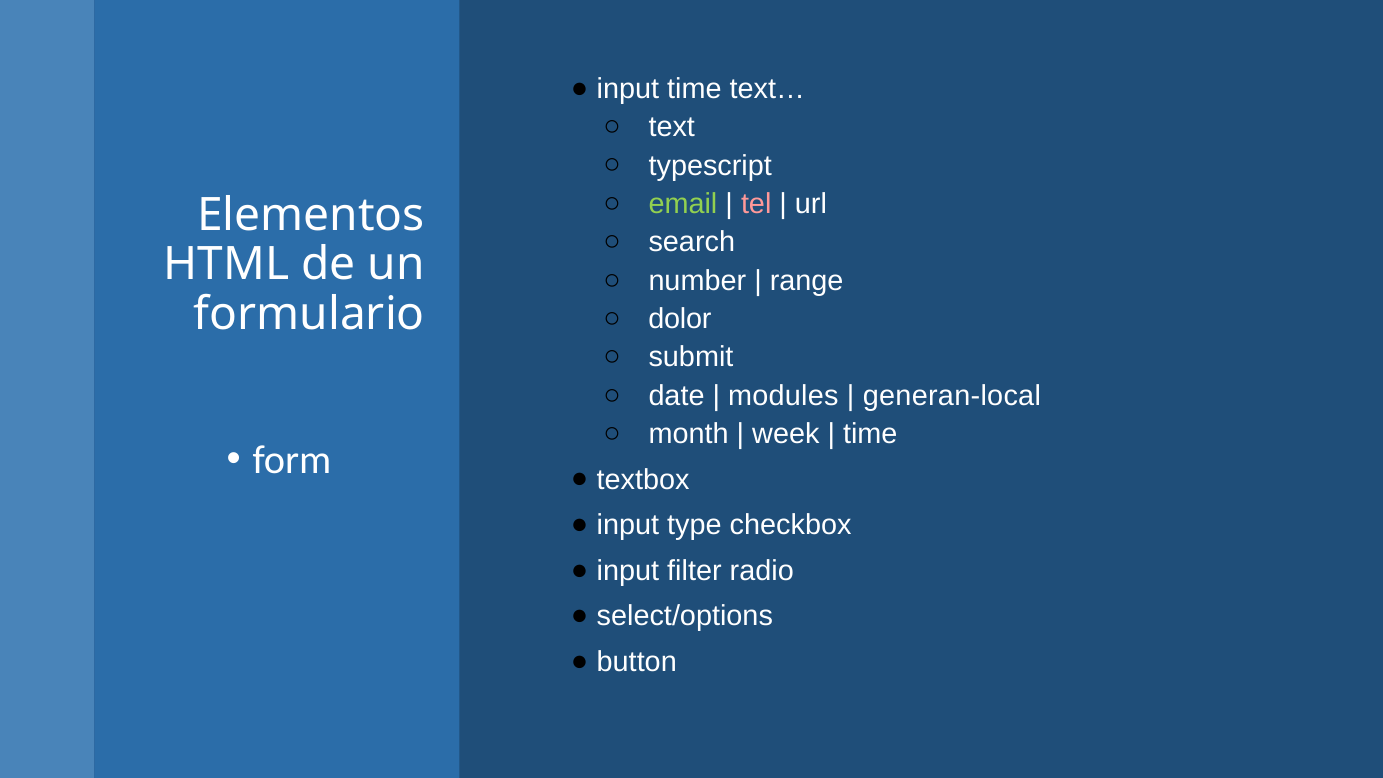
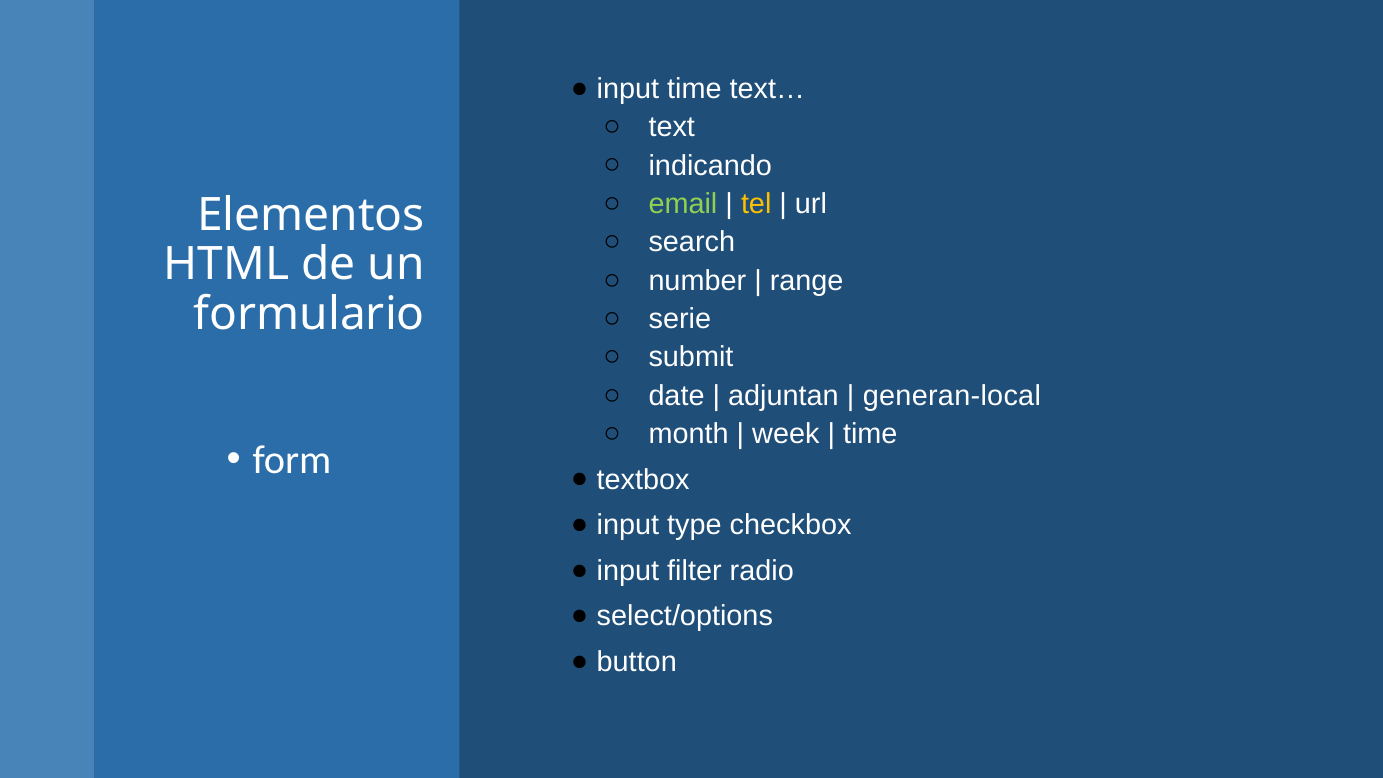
typescript: typescript -> indicando
tel colour: pink -> yellow
dolor: dolor -> serie
modules: modules -> adjuntan
